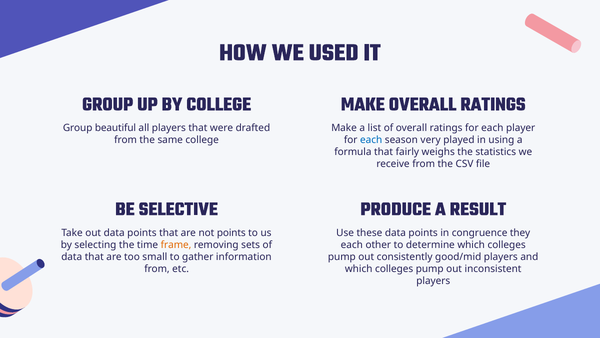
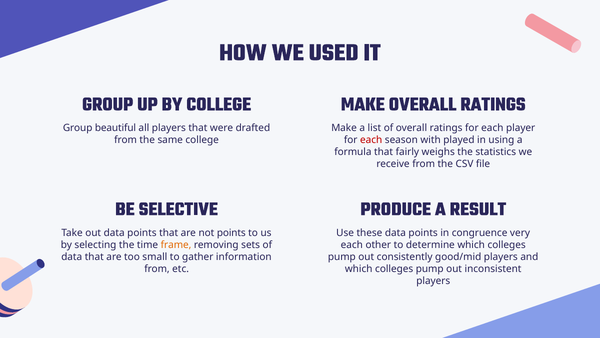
each at (371, 140) colour: blue -> red
very: very -> with
they: they -> very
